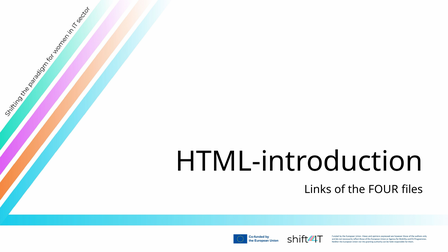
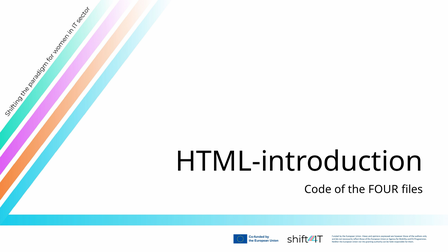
Links: Links -> Code
